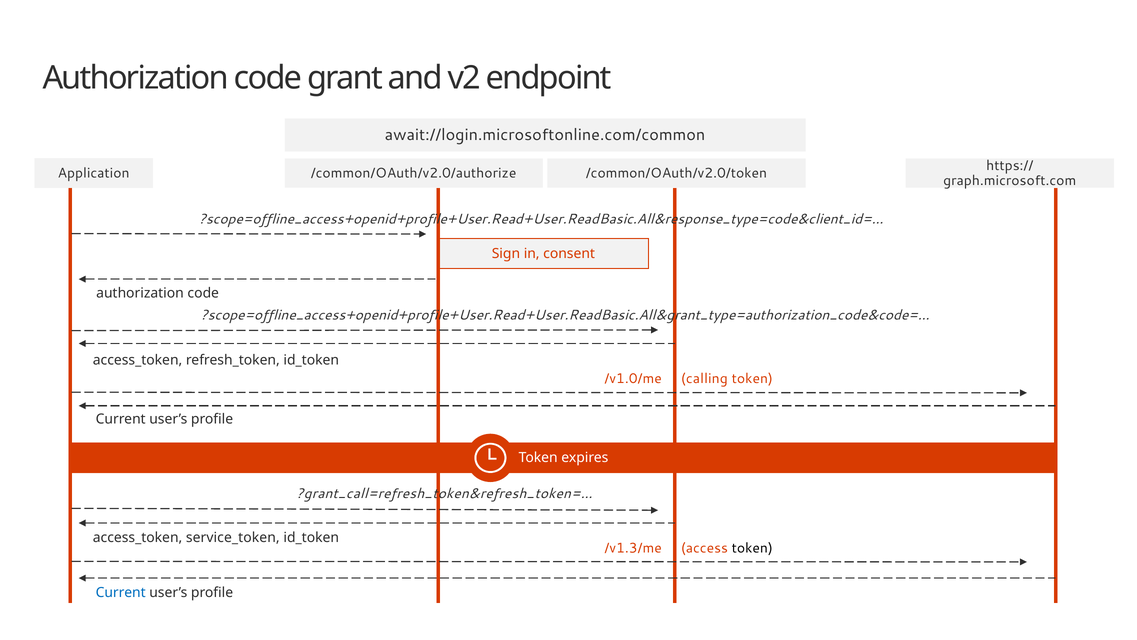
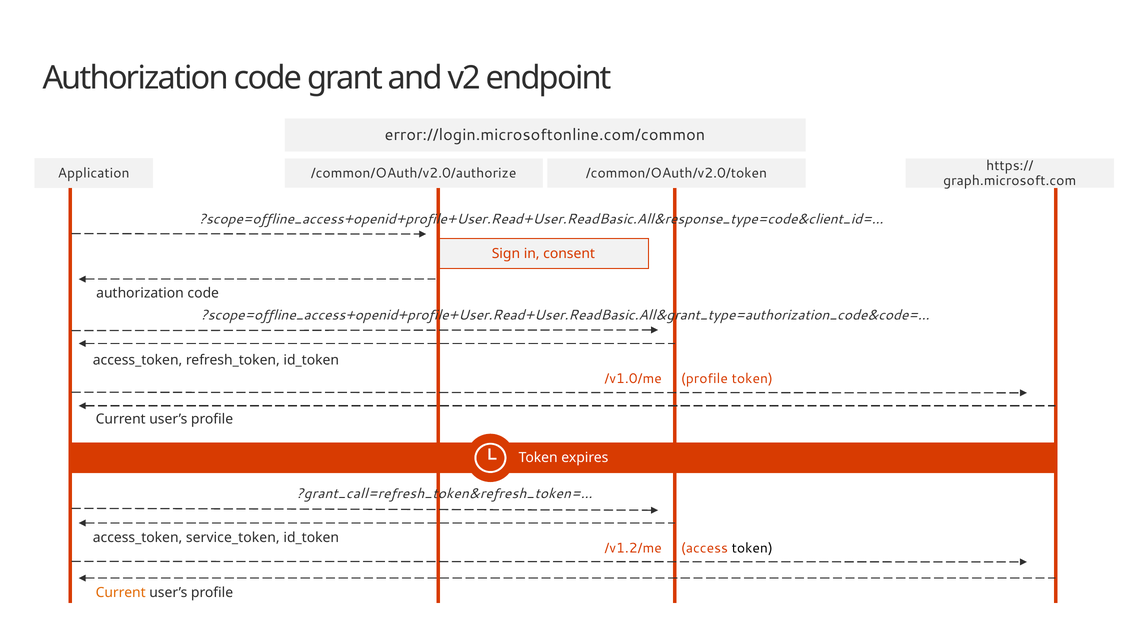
await://login.microsoftonline.com/common: await://login.microsoftonline.com/common -> error://login.microsoftonline.com/common
/v1.0/me calling: calling -> profile
/v1.3/me: /v1.3/me -> /v1.2/me
Current at (121, 592) colour: blue -> orange
